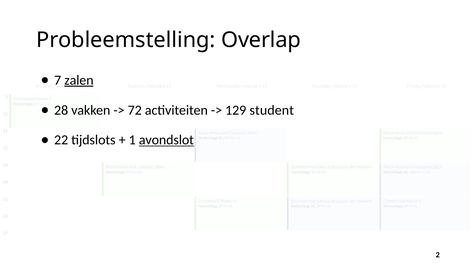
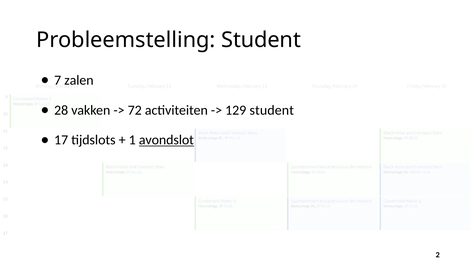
Probleemstelling Overlap: Overlap -> Student
zalen underline: present -> none
22: 22 -> 17
